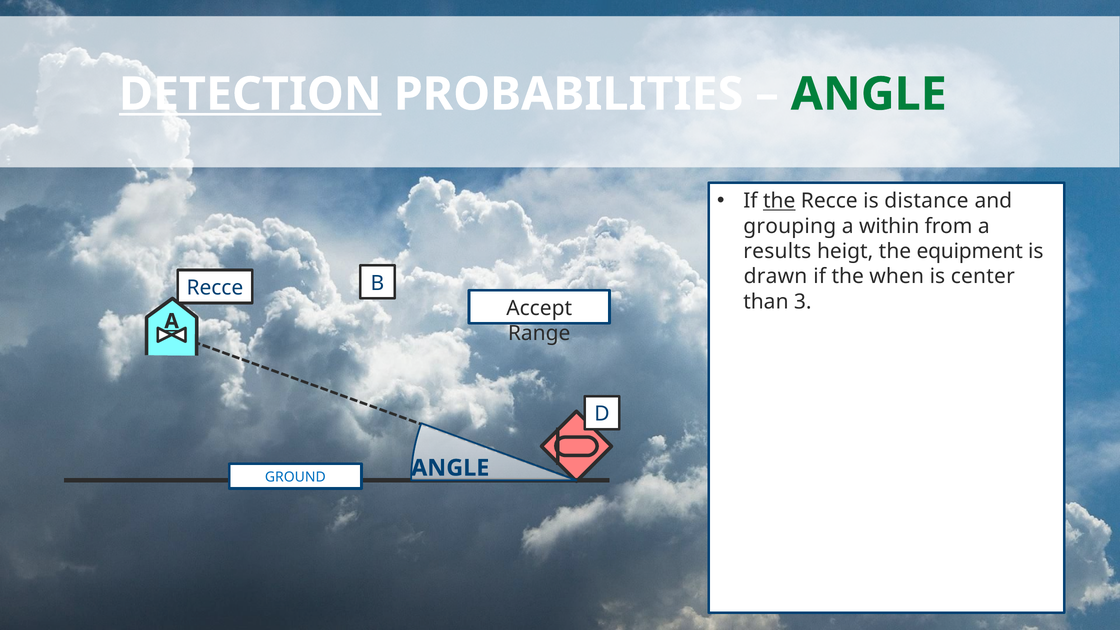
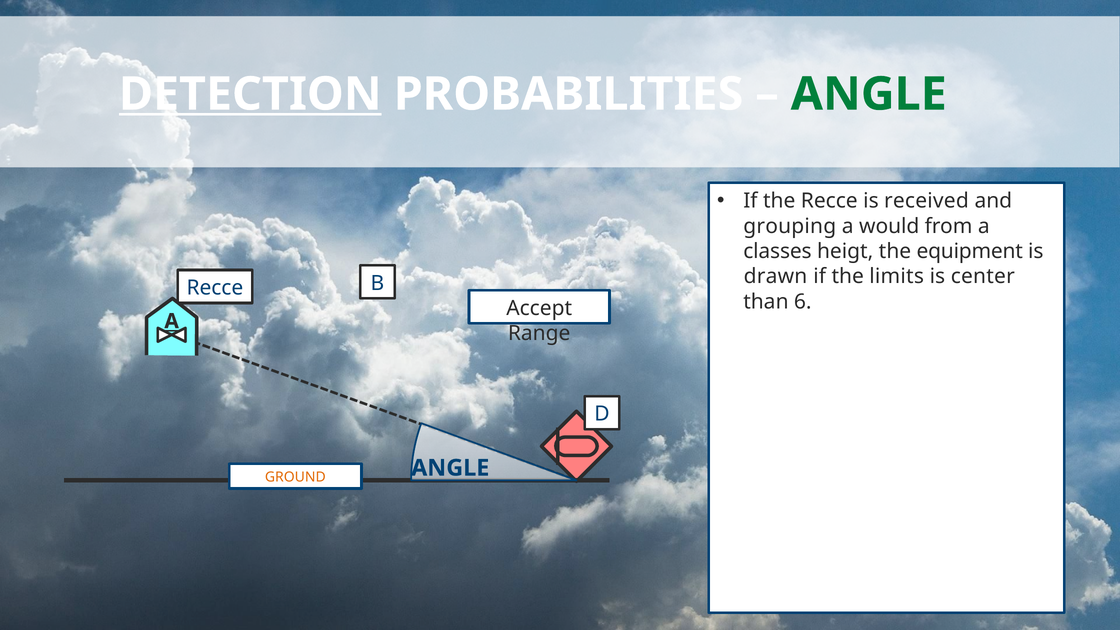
the at (779, 201) underline: present -> none
distance: distance -> received
within: within -> would
results: results -> classes
when: when -> limits
3: 3 -> 6
GROUND colour: blue -> orange
